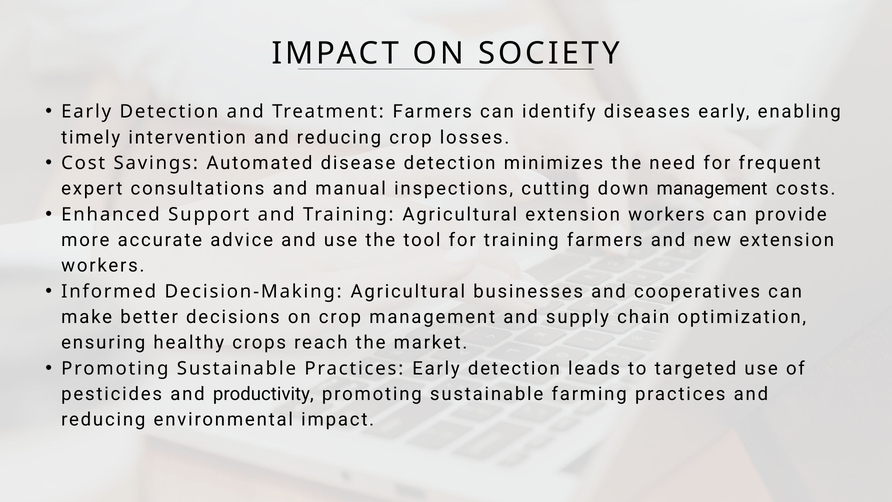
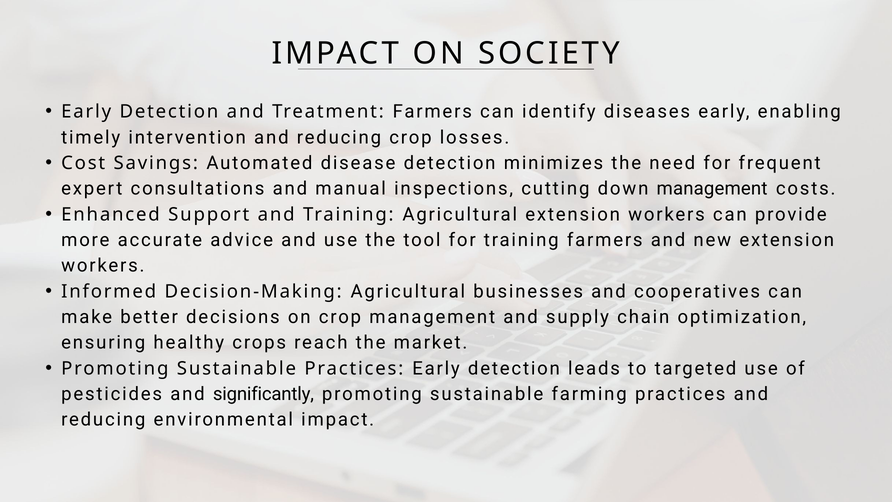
productivity: productivity -> significantly
